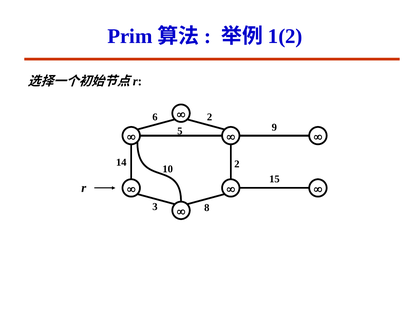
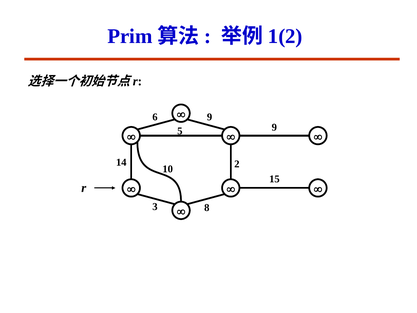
6 2: 2 -> 9
